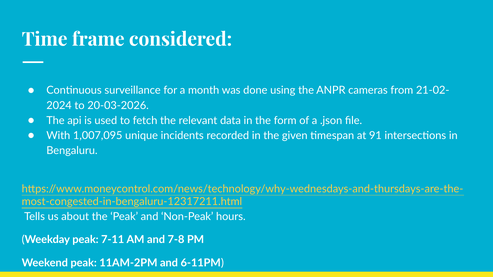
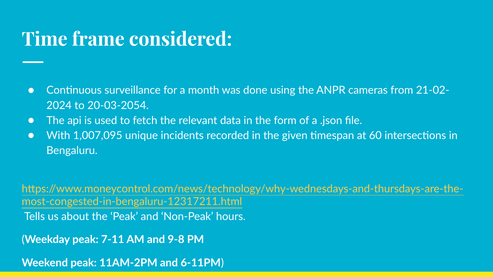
20-03-2026: 20-03-2026 -> 20-03-2054
91: 91 -> 60
7-8: 7-8 -> 9-8
